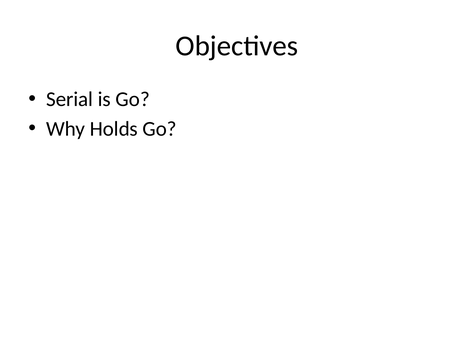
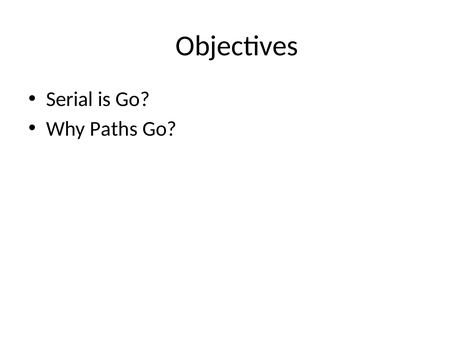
Holds: Holds -> Paths
